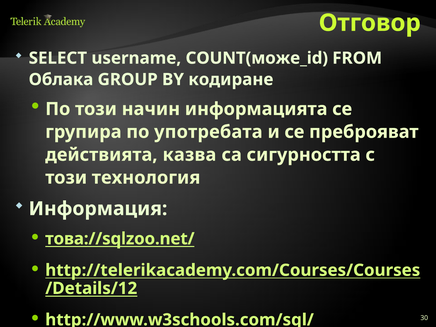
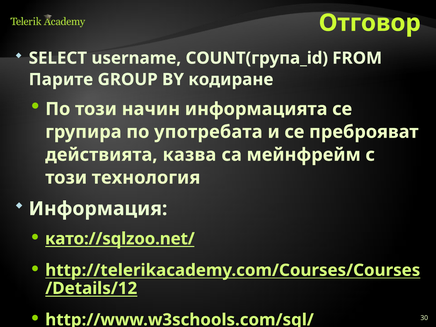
COUNT(може_id: COUNT(може_id -> COUNT(група_id
Облака: Облака -> Парите
сигурността: сигурността -> мейнфрейм
това://sqlzoo.net/: това://sqlzoo.net/ -> като://sqlzoo.net/
